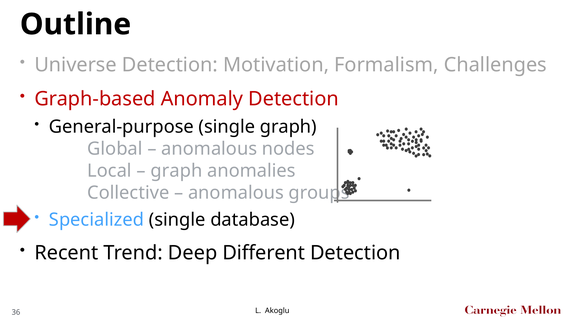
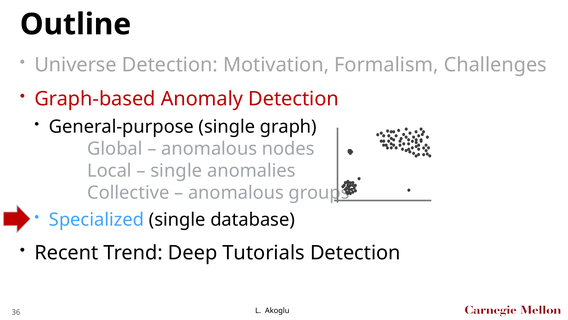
graph at (176, 170): graph -> single
Different: Different -> Tutorials
